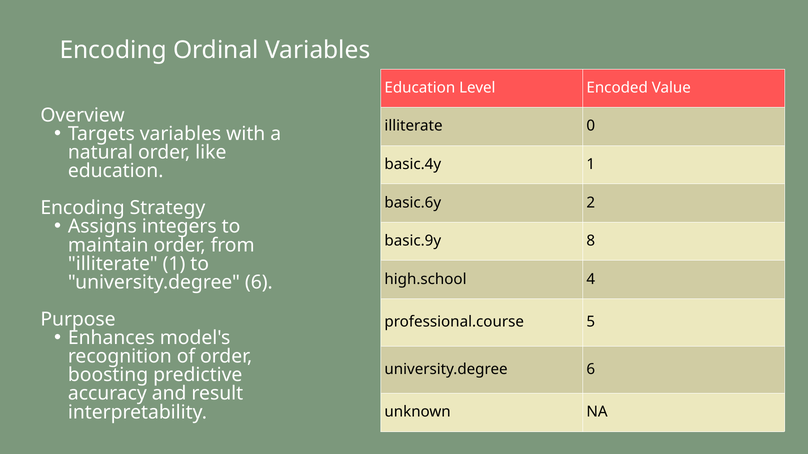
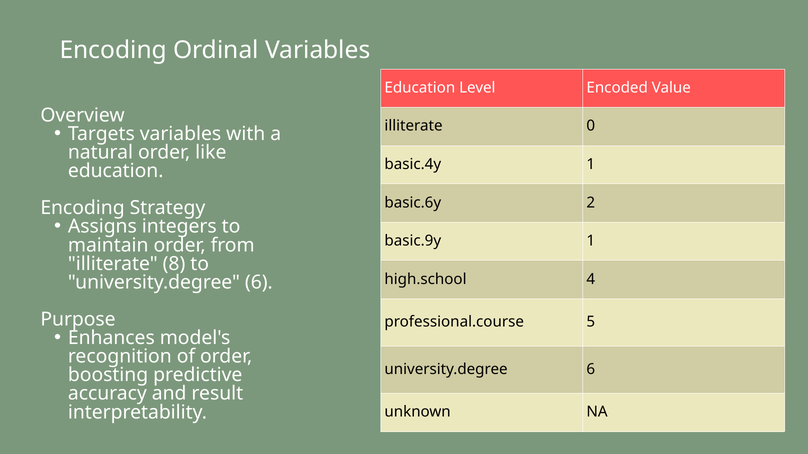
basic.9y 8: 8 -> 1
illiterate 1: 1 -> 8
